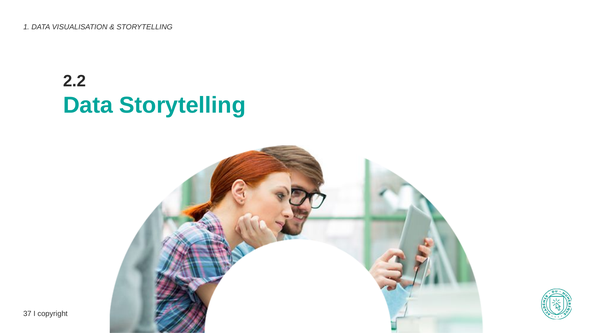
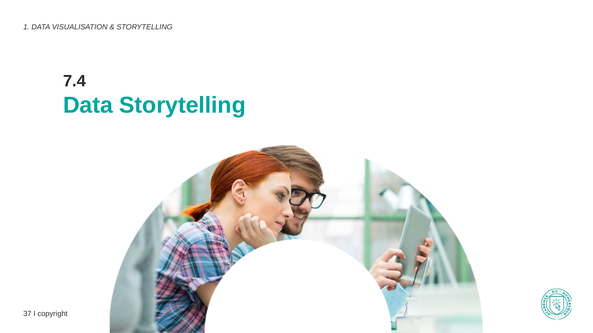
2.2: 2.2 -> 7.4
